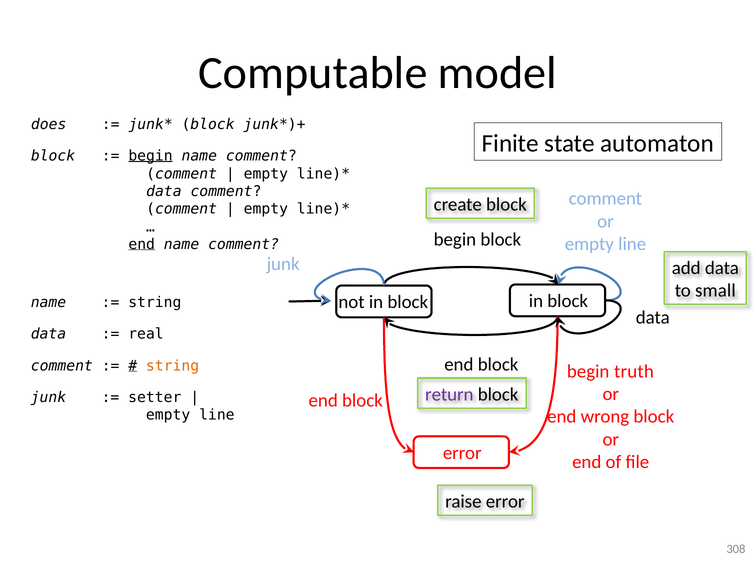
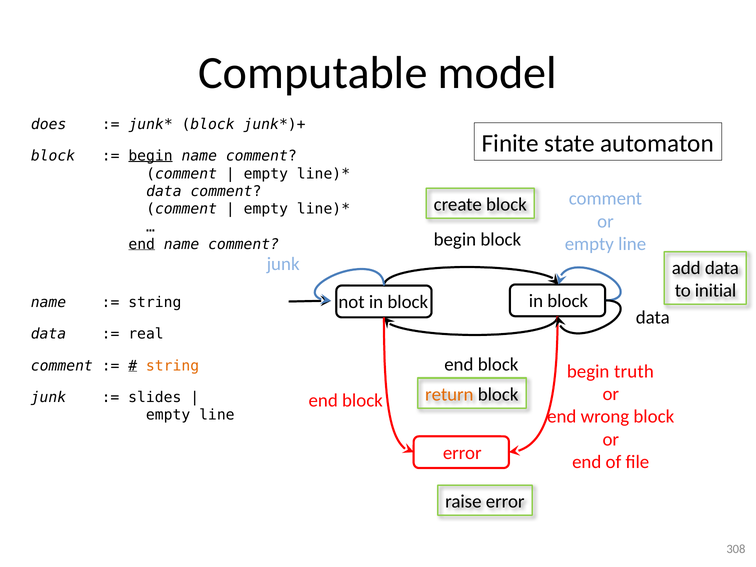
small: small -> initial
return colour: purple -> orange
setter: setter -> slides
